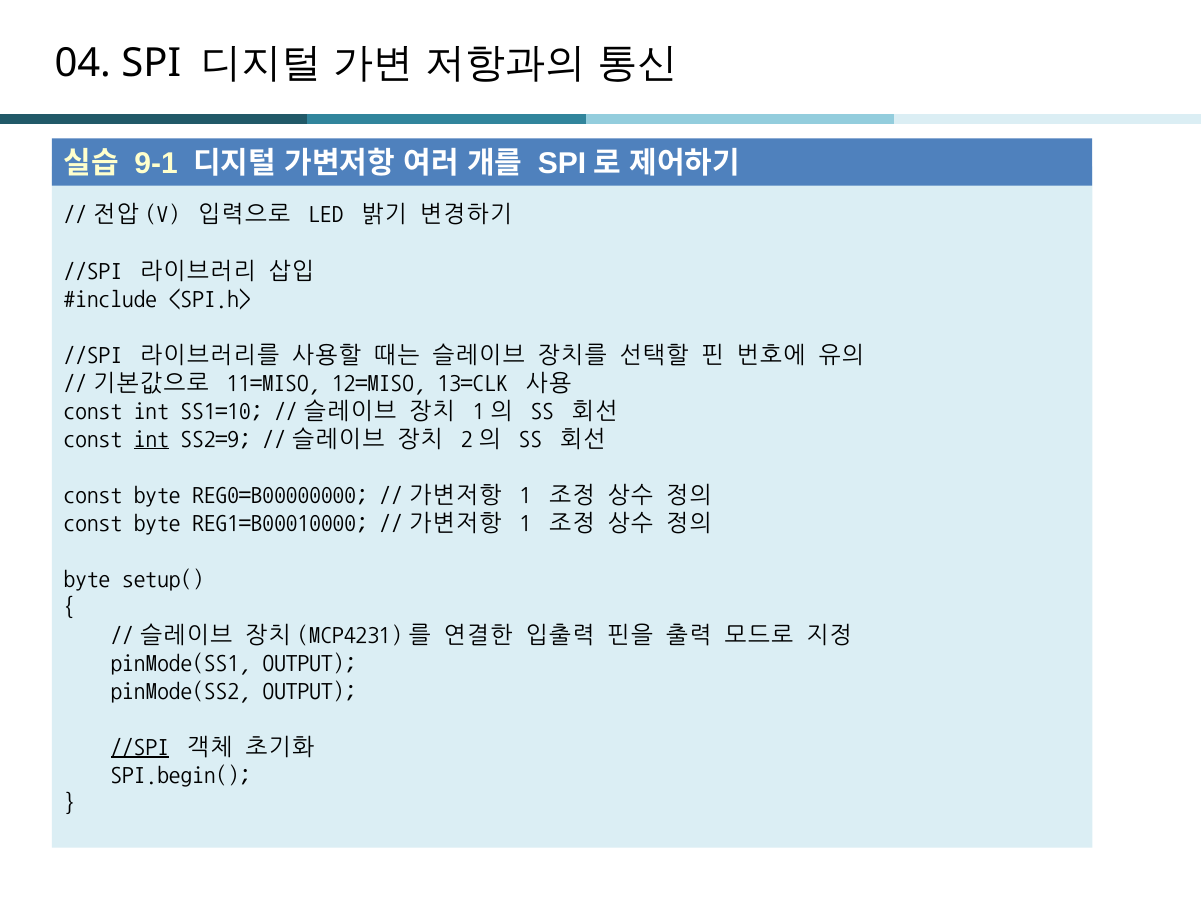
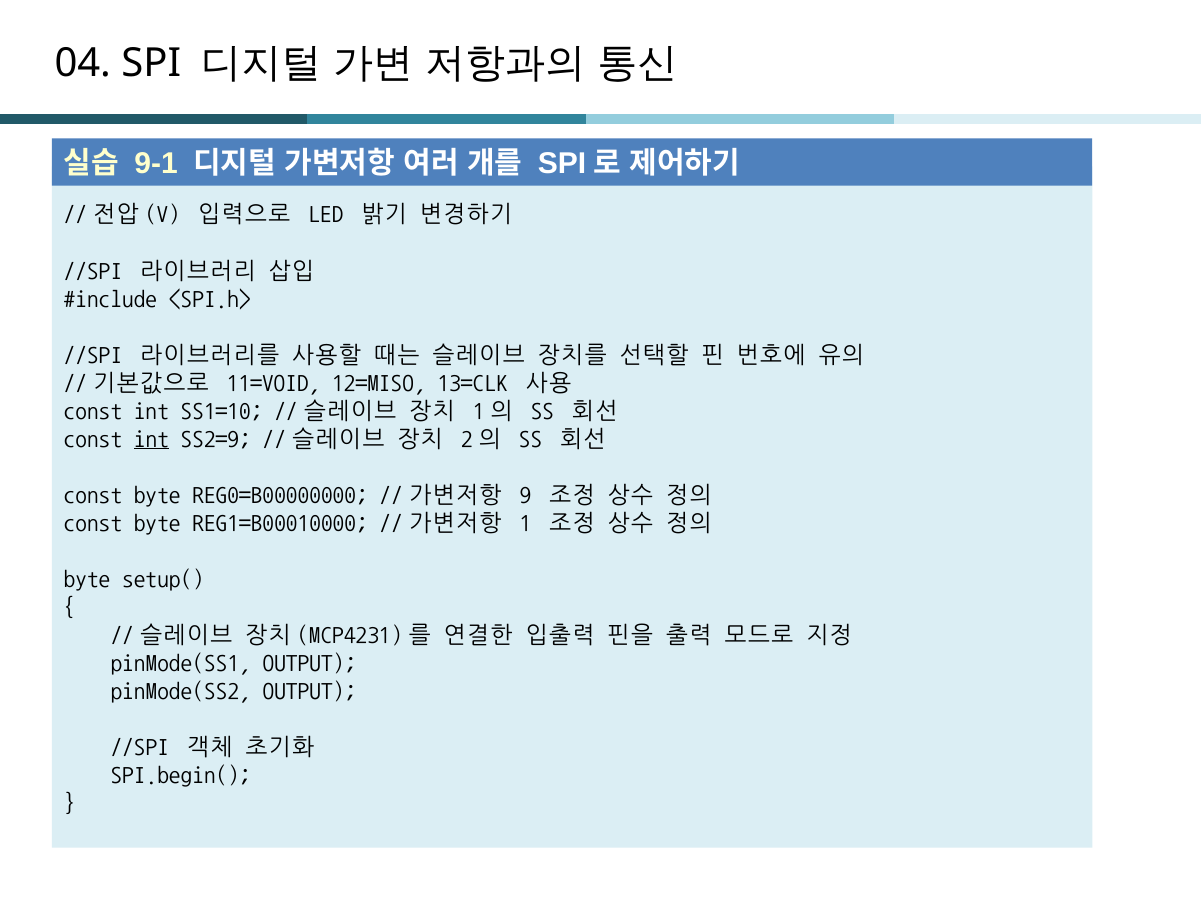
11=MISO: 11=MISO -> 11=VOID
1 at (525, 495): 1 -> 9
//SPI at (140, 747) underline: present -> none
